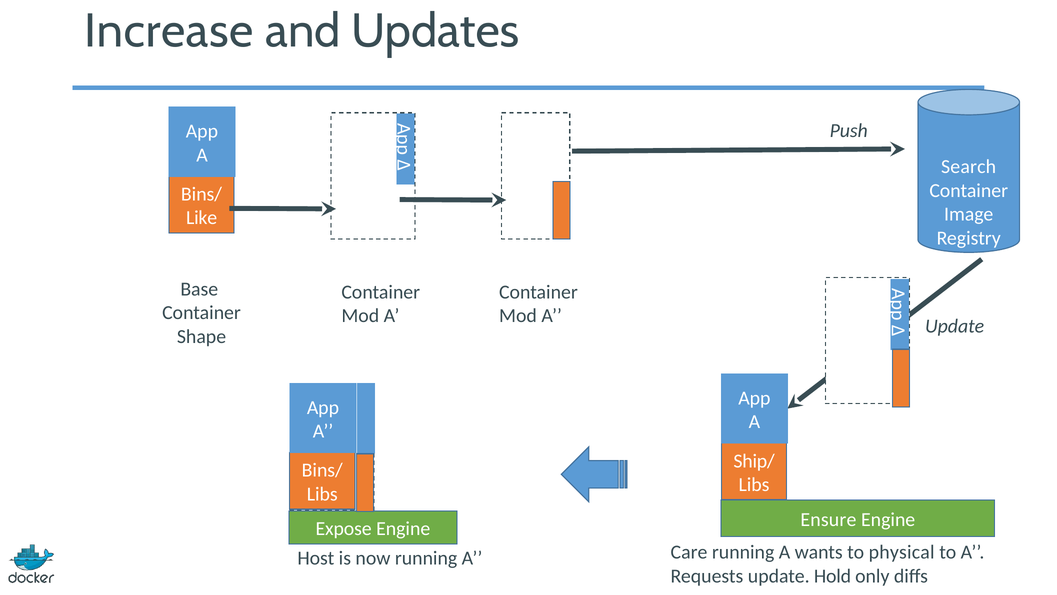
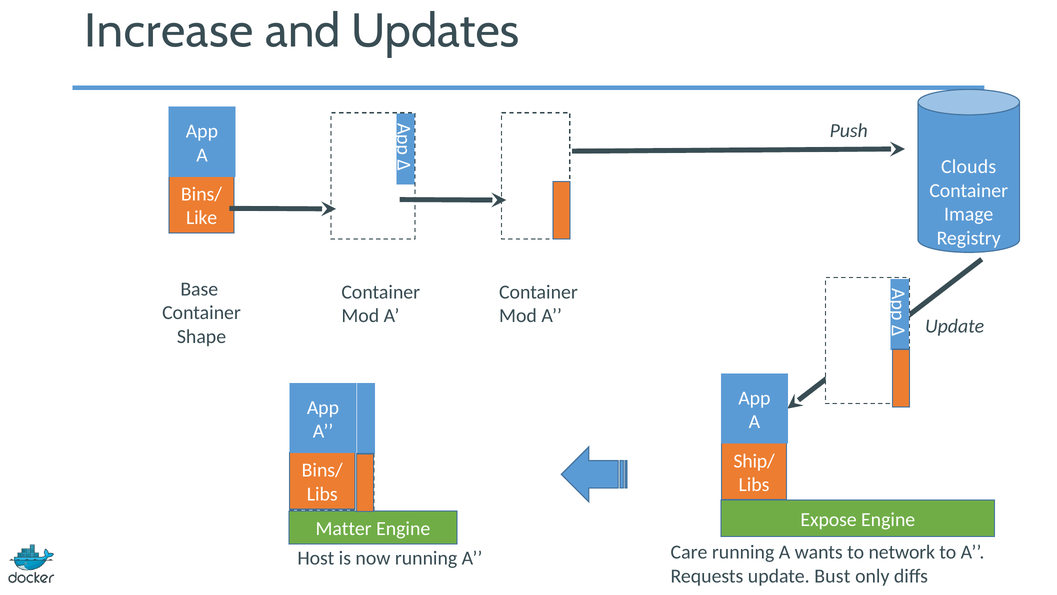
Search: Search -> Clouds
Ensure: Ensure -> Expose
Expose: Expose -> Matter
physical: physical -> network
Hold: Hold -> Bust
